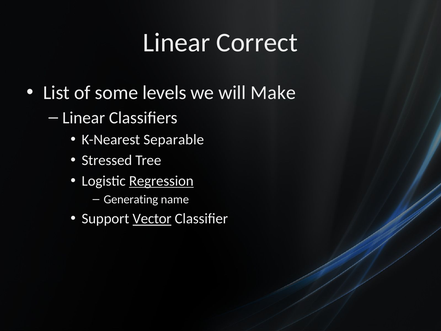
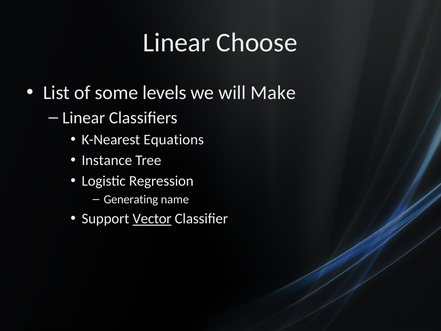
Correct: Correct -> Choose
Separable: Separable -> Equations
Stressed: Stressed -> Instance
Regression underline: present -> none
